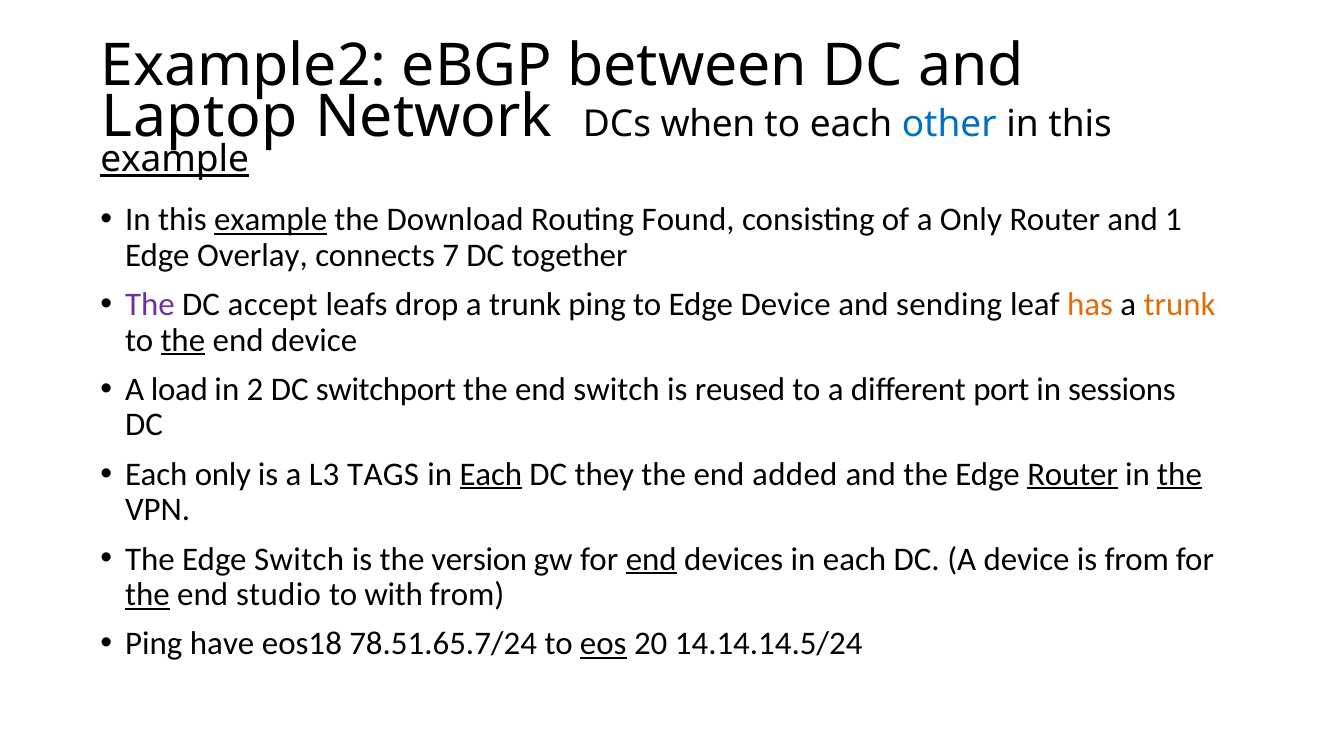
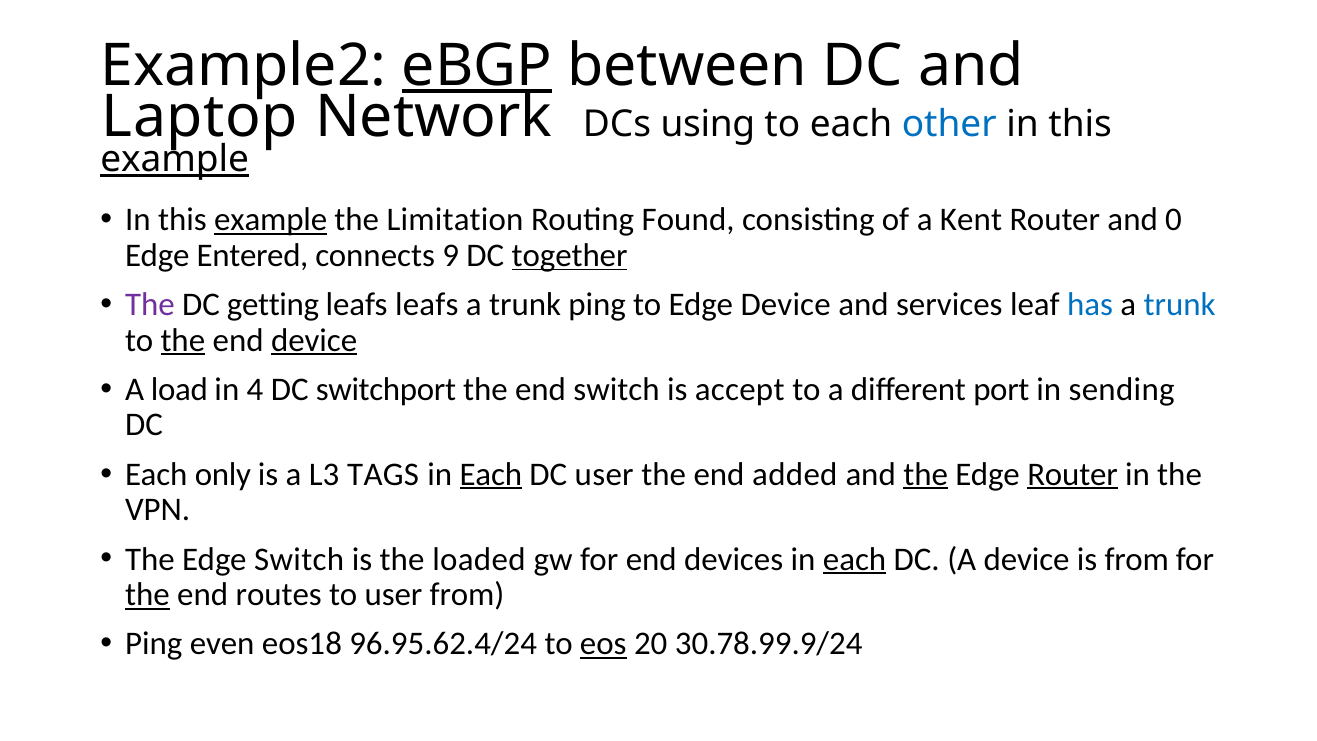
eBGP underline: none -> present
when: when -> using
Download: Download -> Limitation
a Only: Only -> Kent
1: 1 -> 0
Overlay: Overlay -> Entered
7: 7 -> 9
together underline: none -> present
accept: accept -> getting
leafs drop: drop -> leafs
sending: sending -> services
has colour: orange -> blue
trunk at (1180, 305) colour: orange -> blue
device at (314, 340) underline: none -> present
2: 2 -> 4
reused: reused -> accept
sessions: sessions -> sending
DC they: they -> user
the at (926, 474) underline: none -> present
the at (1180, 474) underline: present -> none
version: version -> loaded
end at (651, 559) underline: present -> none
each at (855, 559) underline: none -> present
studio: studio -> routes
to with: with -> user
have: have -> even
78.51.65.7/24: 78.51.65.7/24 -> 96.95.62.4/24
14.14.14.5/24: 14.14.14.5/24 -> 30.78.99.9/24
